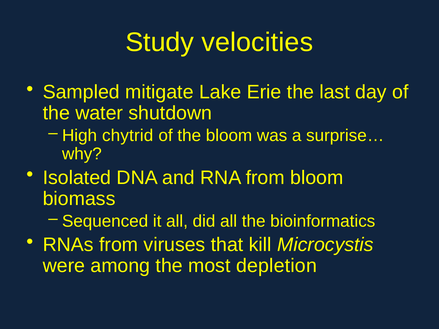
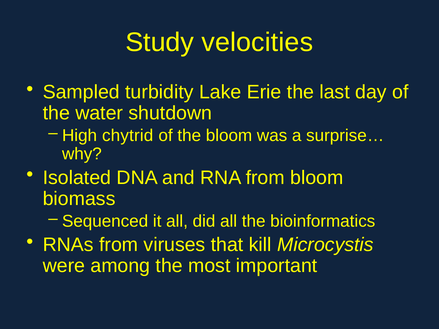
mitigate: mitigate -> turbidity
depletion: depletion -> important
